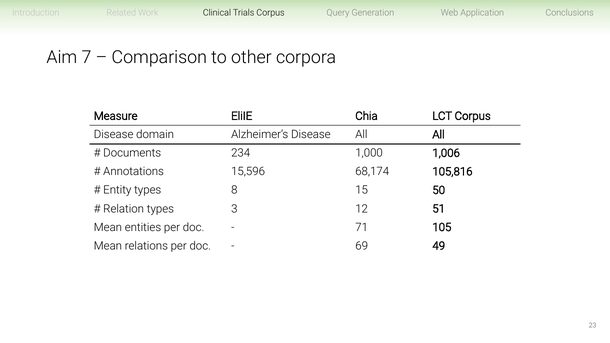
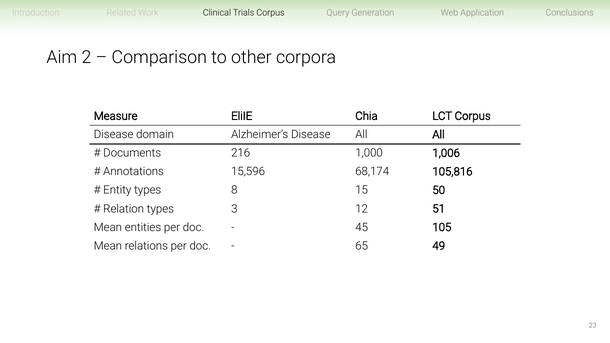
7: 7 -> 2
234: 234 -> 216
71: 71 -> 45
69: 69 -> 65
